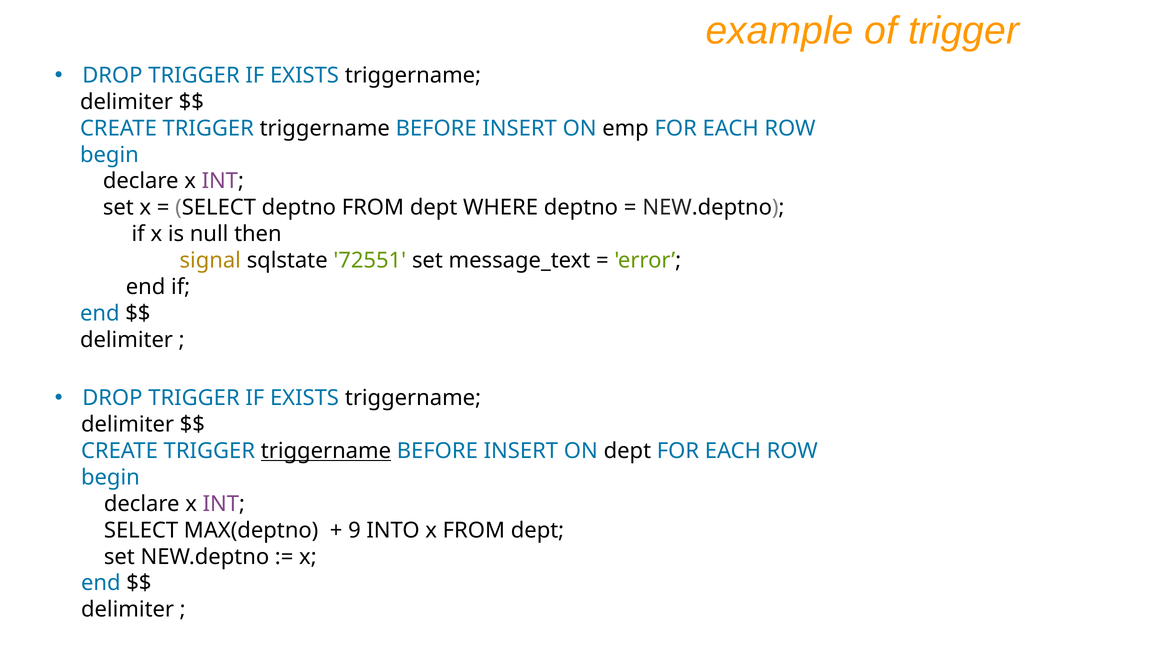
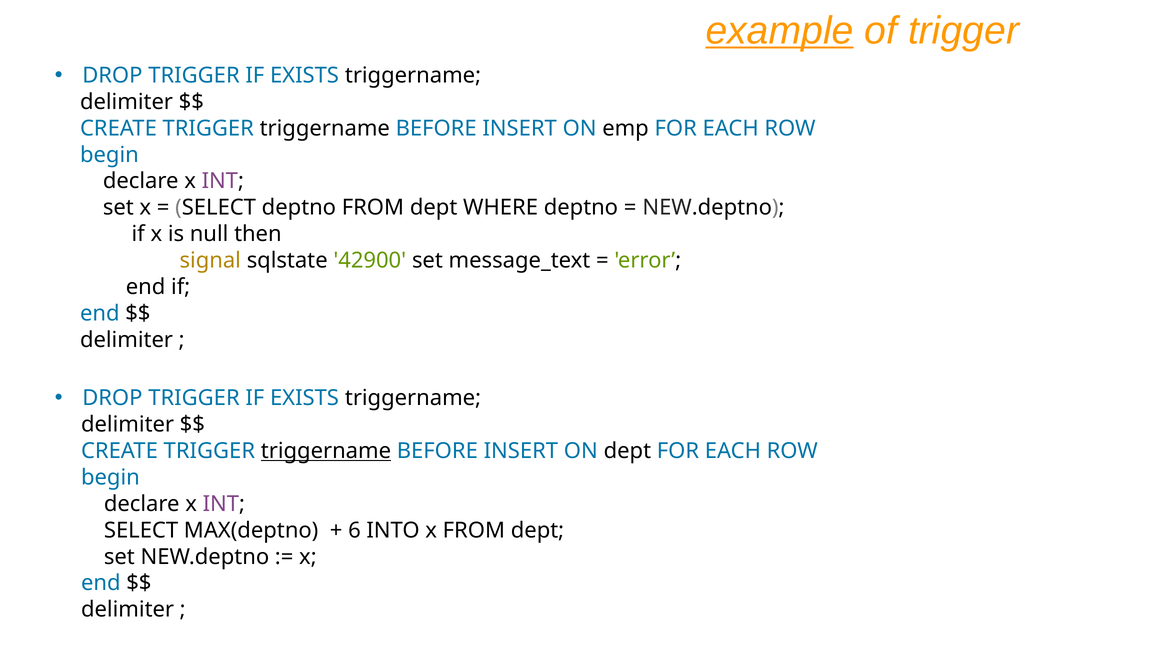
example underline: none -> present
72551: 72551 -> 42900
9: 9 -> 6
